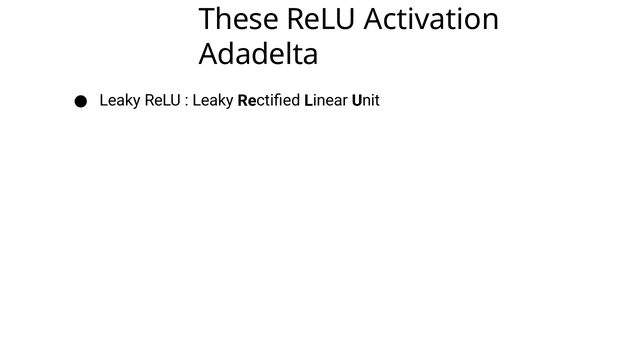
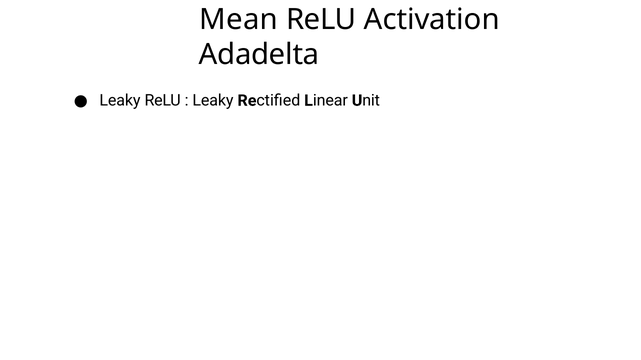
These: These -> Mean
